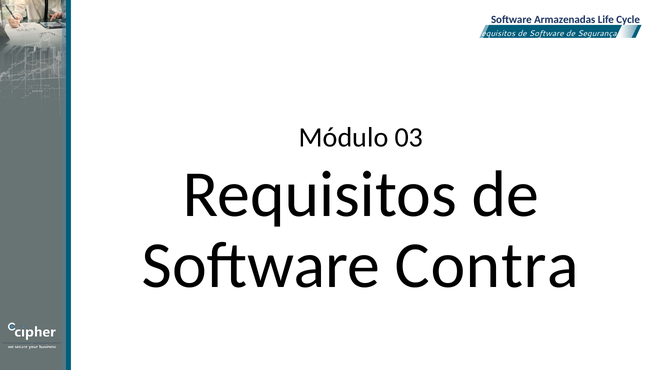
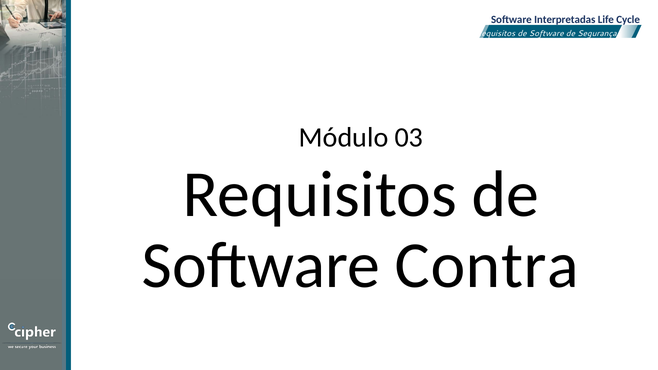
Armazenadas: Armazenadas -> Interpretadas
